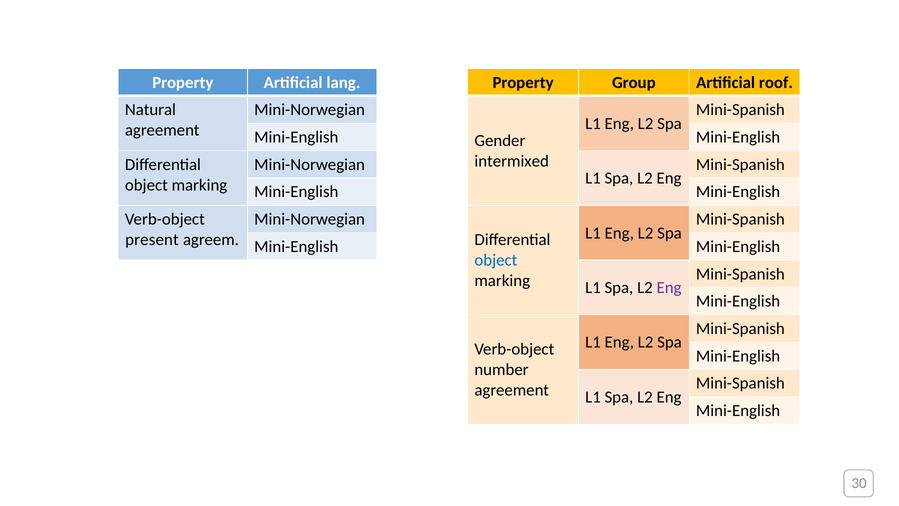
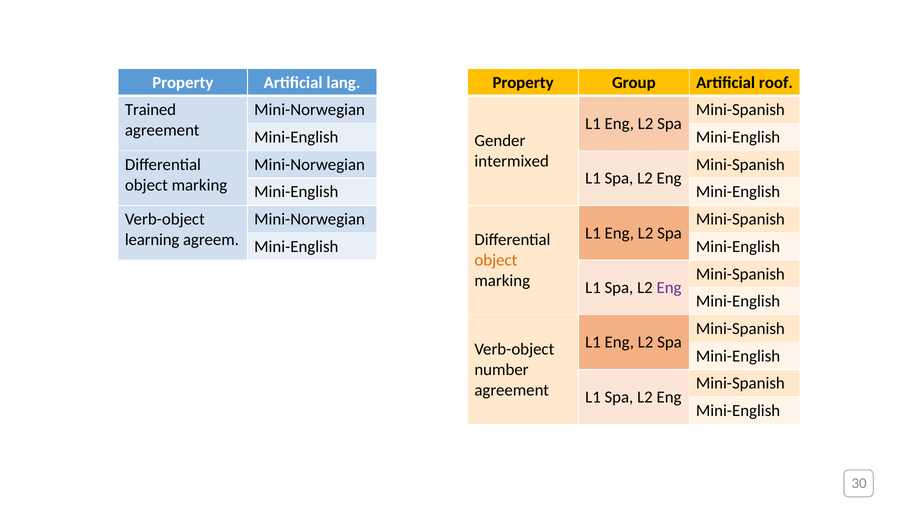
Natural: Natural -> Trained
present: present -> learning
object at (496, 260) colour: blue -> orange
